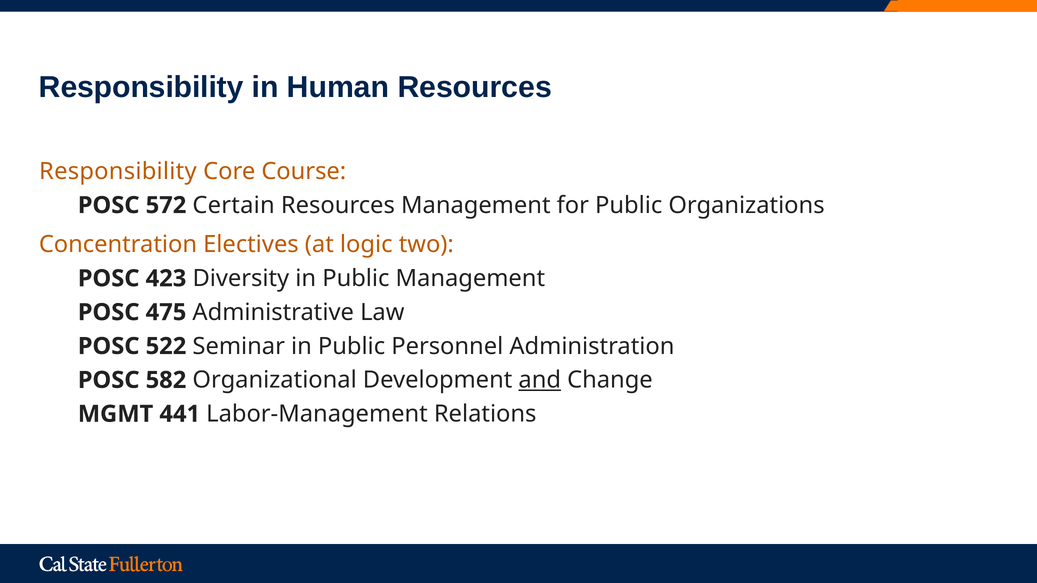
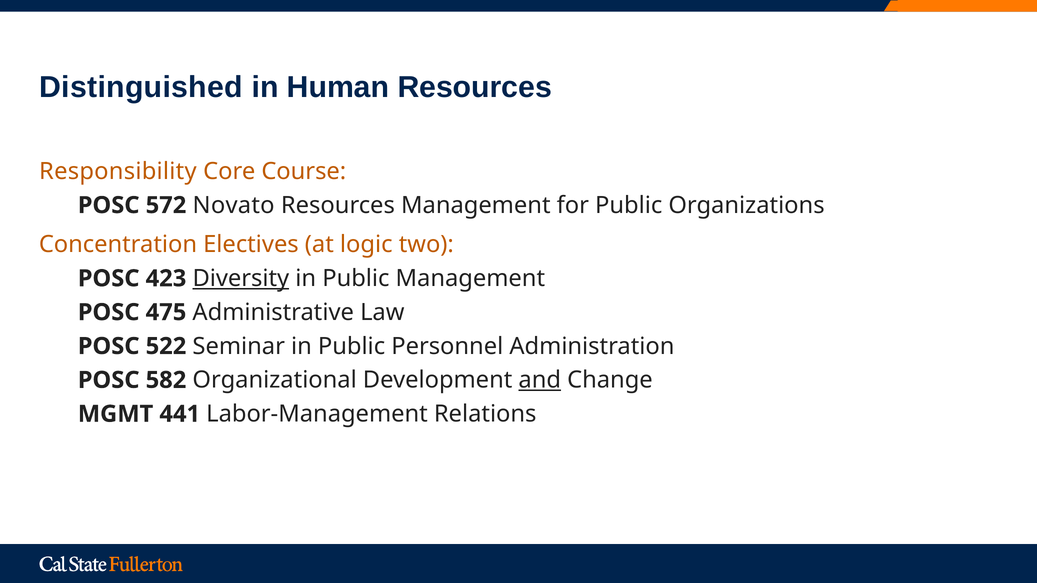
Responsibility at (141, 87): Responsibility -> Distinguished
Certain: Certain -> Novato
Diversity underline: none -> present
